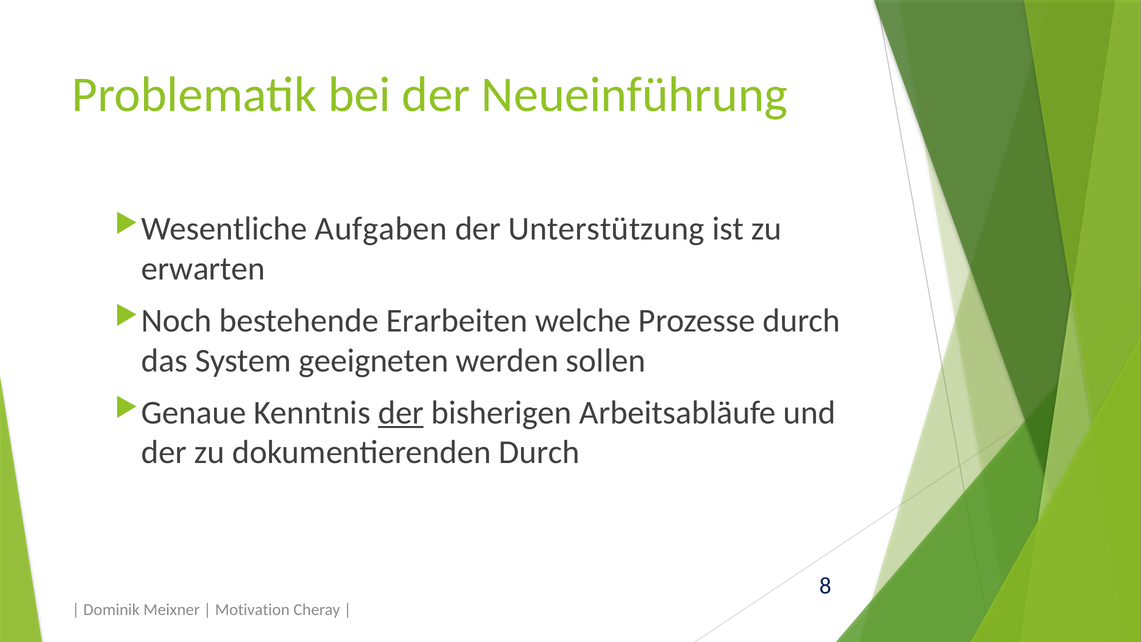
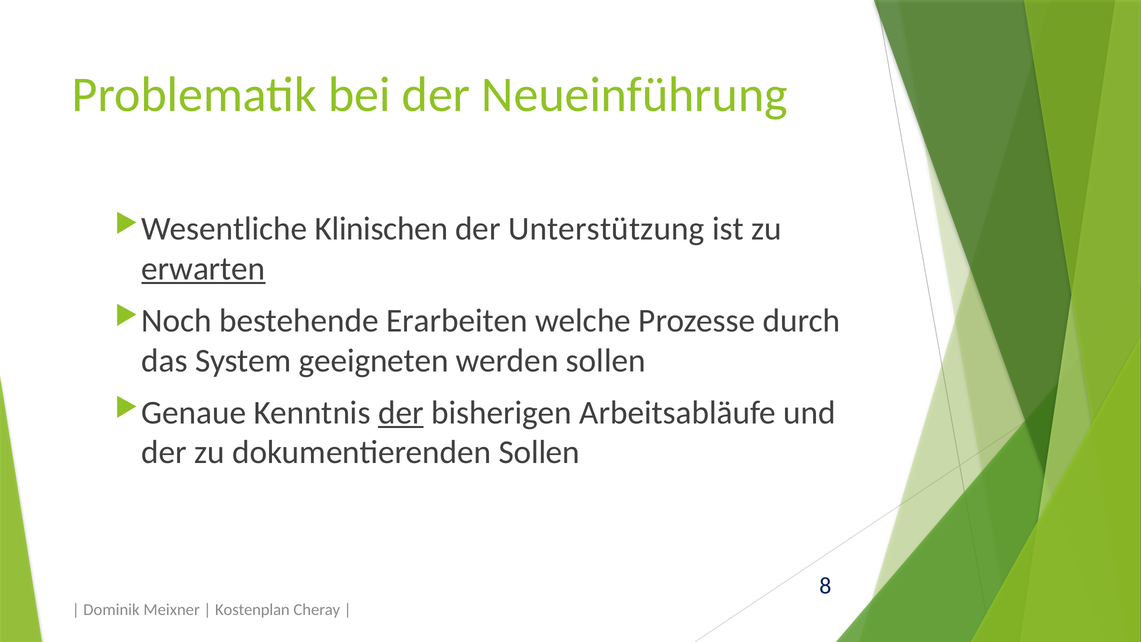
Aufgaben: Aufgaben -> Klinischen
erwarten underline: none -> present
dokumentierenden Durch: Durch -> Sollen
Motivation: Motivation -> Kostenplan
